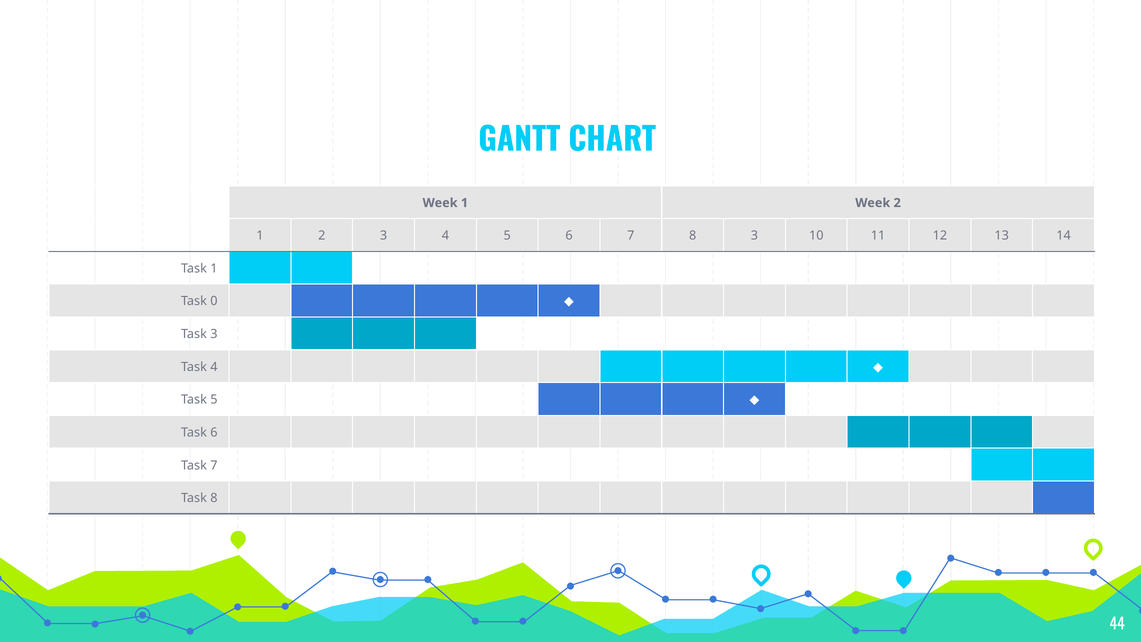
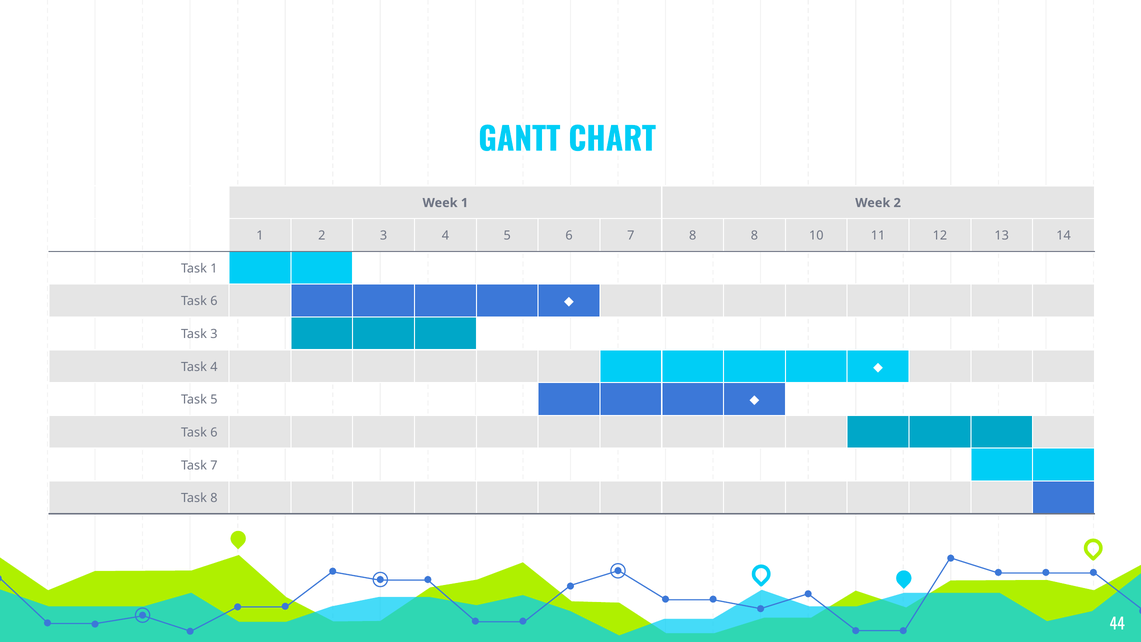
8 3: 3 -> 8
0 at (214, 301): 0 -> 6
